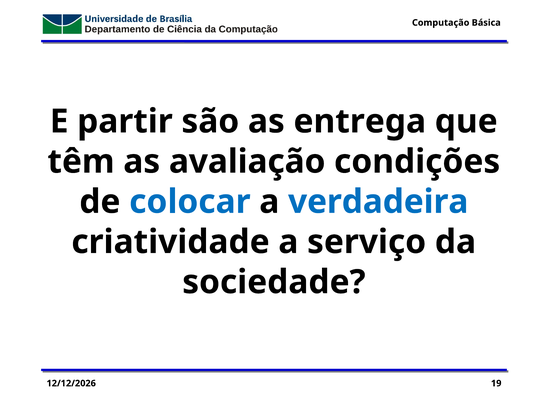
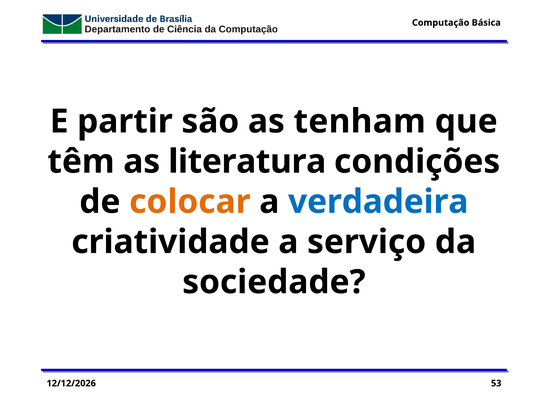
entrega: entrega -> tenham
avaliação: avaliação -> literatura
colocar colour: blue -> orange
19: 19 -> 53
